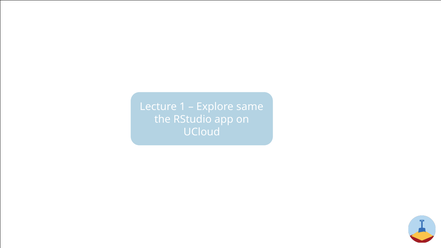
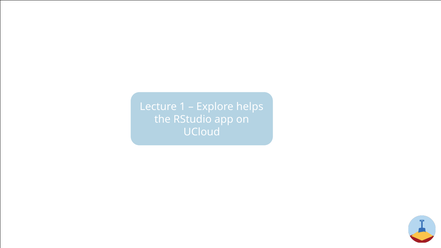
same: same -> helps
